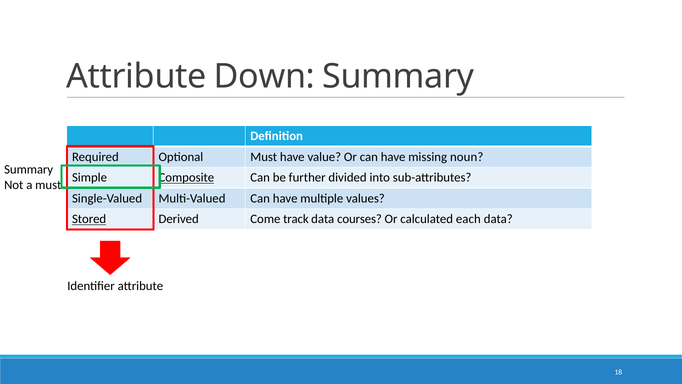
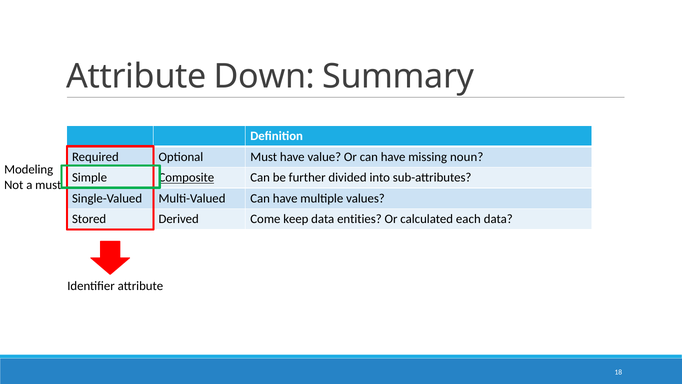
Summary at (29, 170): Summary -> Modeling
Stored underline: present -> none
track: track -> keep
courses: courses -> entities
